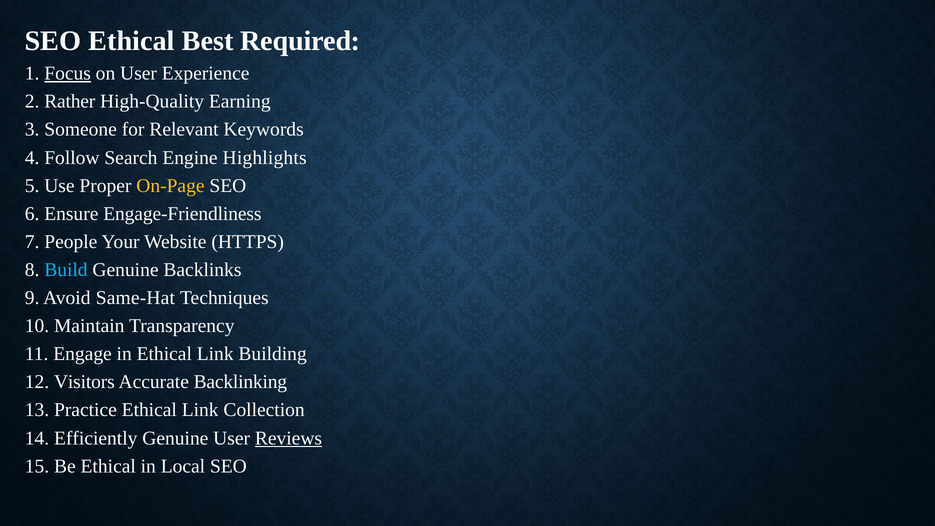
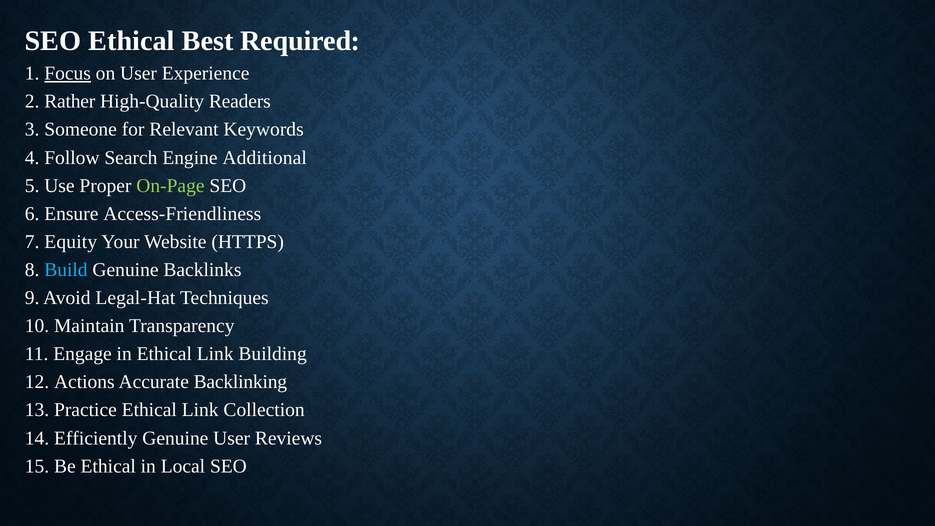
Earning: Earning -> Readers
Highlights: Highlights -> Additional
On-Page colour: yellow -> light green
Engage-Friendliness: Engage-Friendliness -> Access-Friendliness
People: People -> Equity
Same-Hat: Same-Hat -> Legal-Hat
Visitors: Visitors -> Actions
Reviews underline: present -> none
